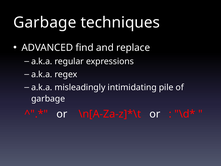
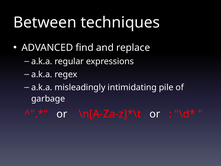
Garbage at (45, 22): Garbage -> Between
